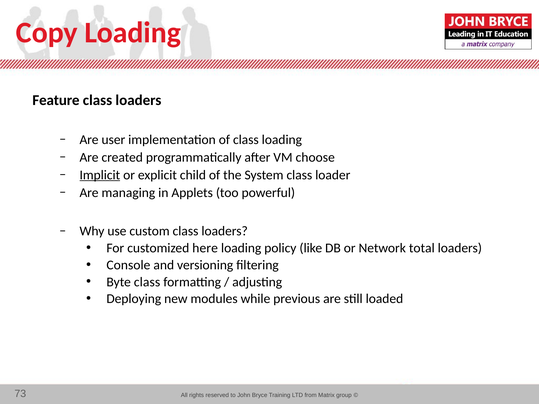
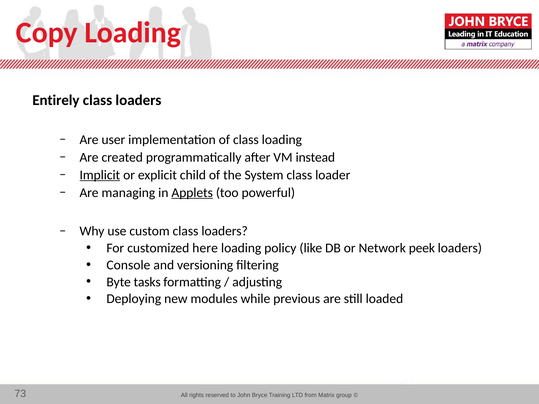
Feature: Feature -> Entirely
choose: choose -> instead
Applets underline: none -> present
total: total -> peek
Byte class: class -> tasks
